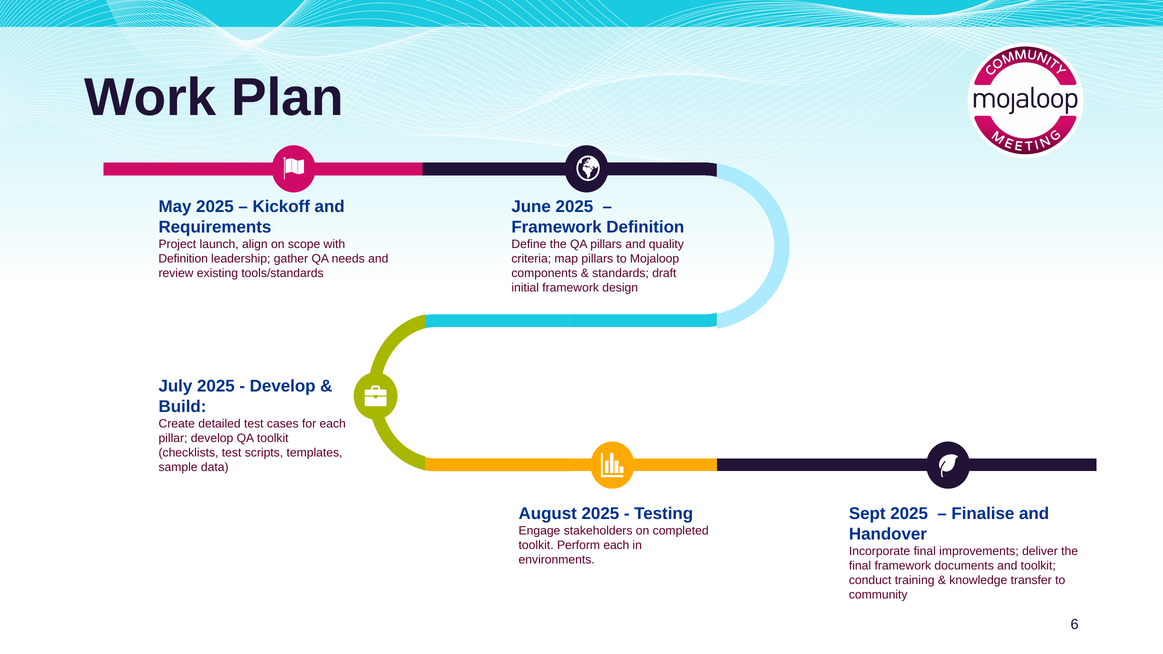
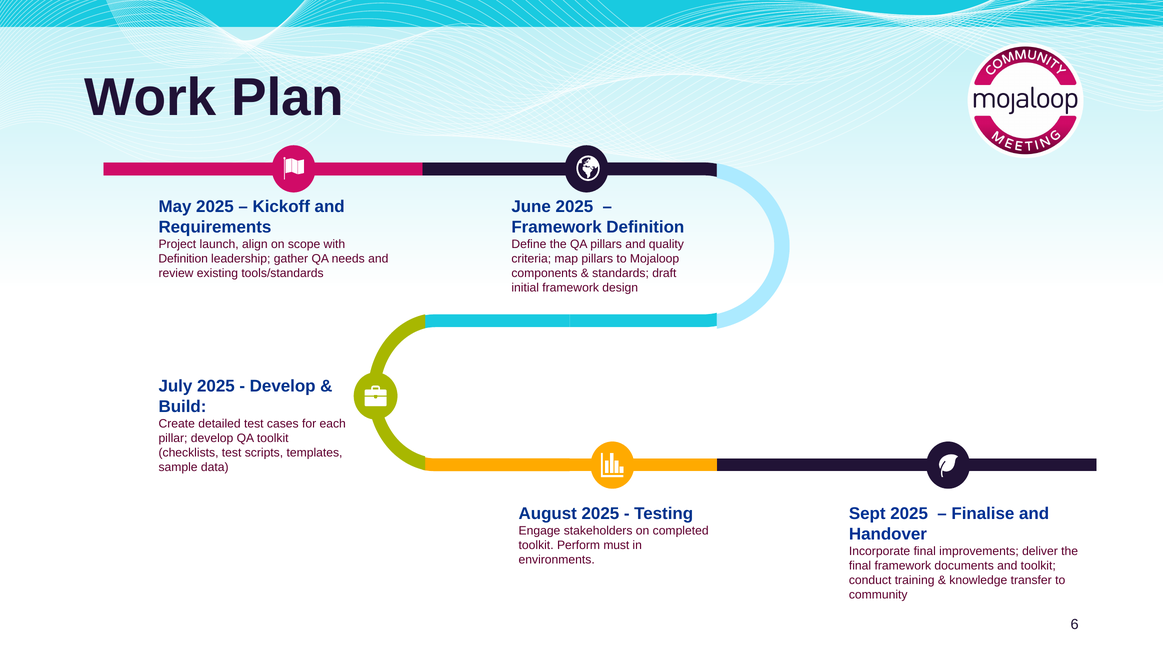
Perform each: each -> must
